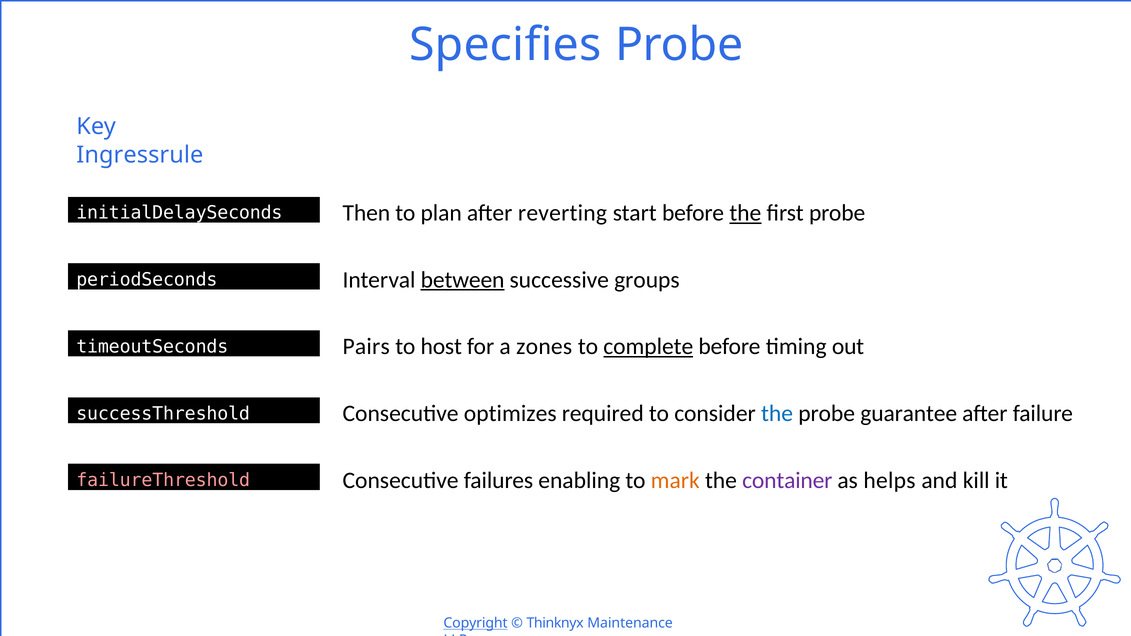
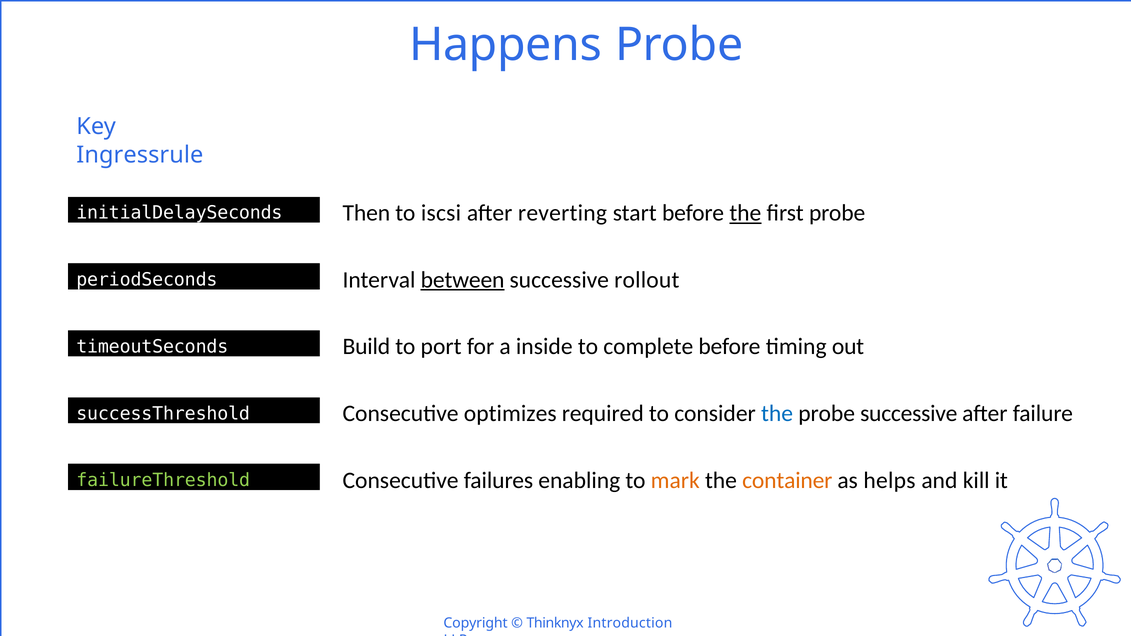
Specifies: Specifies -> Happens
plan: plan -> iscsi
groups: groups -> rollout
Pairs: Pairs -> Build
host: host -> port
zones: zones -> inside
complete underline: present -> none
probe guarantee: guarantee -> successive
failureThreshold colour: pink -> light green
container colour: purple -> orange
Copyright underline: present -> none
Maintenance: Maintenance -> Introduction
